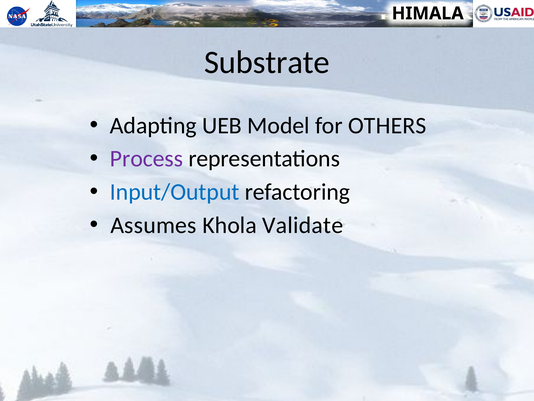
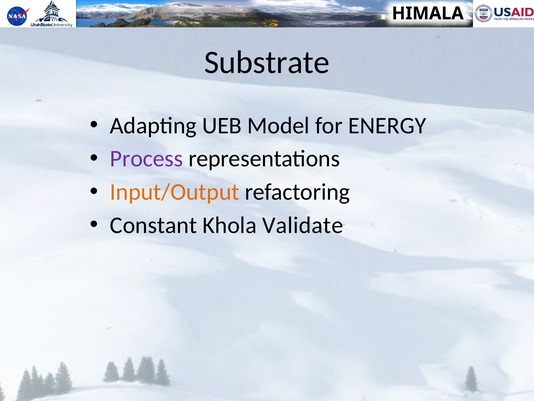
OTHERS: OTHERS -> ENERGY
Input/Output colour: blue -> orange
Assumes: Assumes -> Constant
